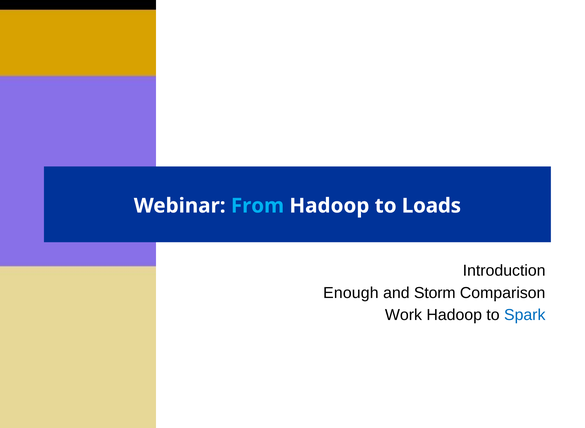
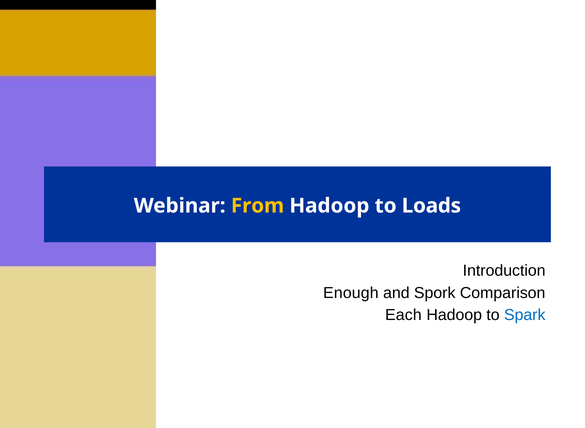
From colour: light blue -> yellow
Storm: Storm -> Spork
Work: Work -> Each
